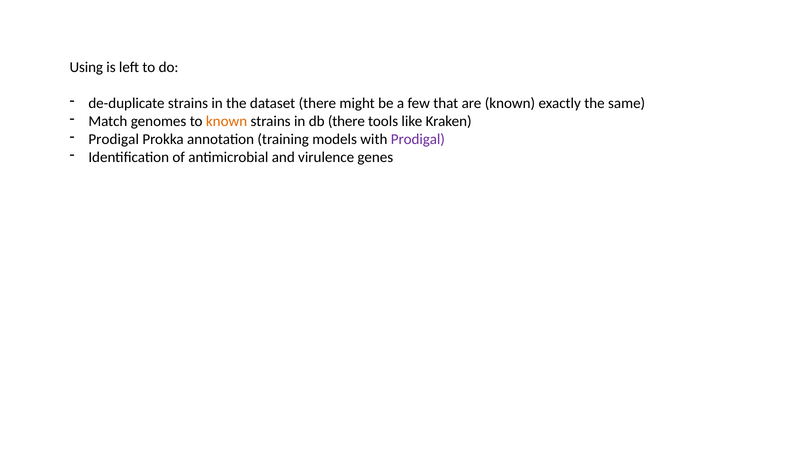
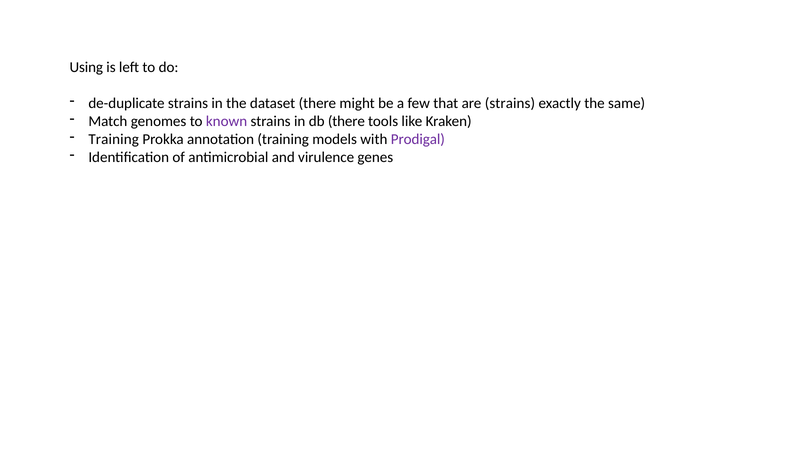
are known: known -> strains
known at (227, 121) colour: orange -> purple
Prodigal at (114, 139): Prodigal -> Training
